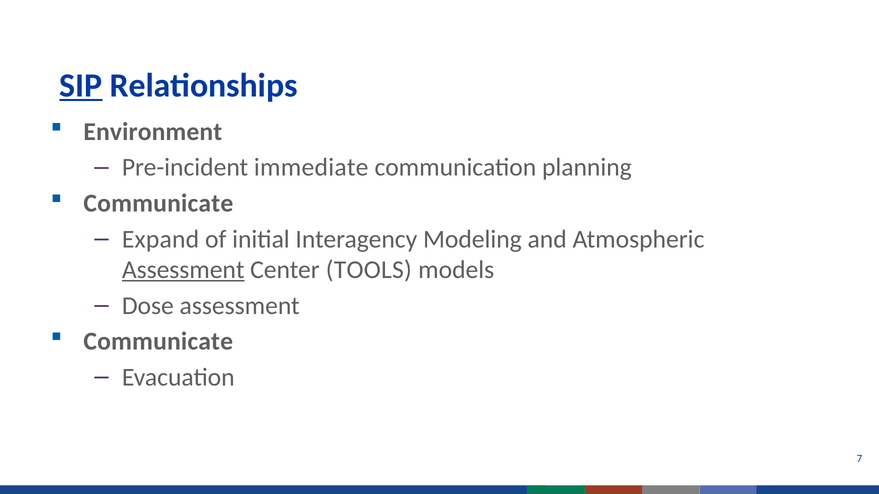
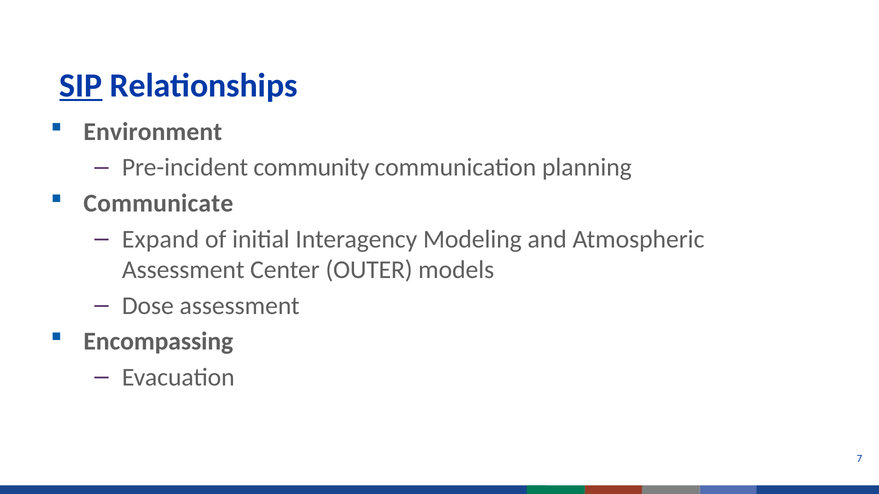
immediate: immediate -> community
Assessment at (183, 270) underline: present -> none
TOOLS: TOOLS -> OUTER
Communicate at (158, 342): Communicate -> Encompassing
